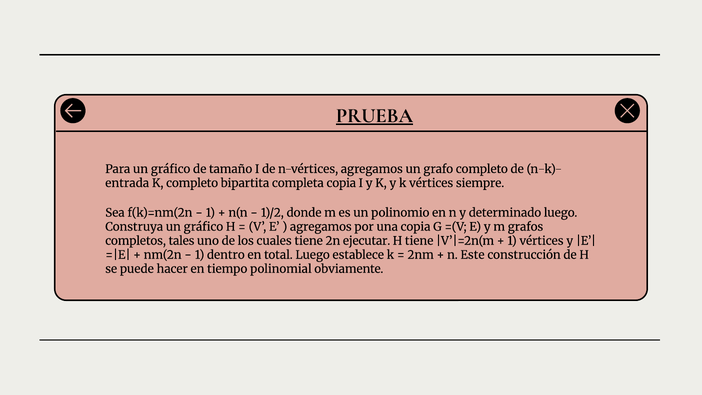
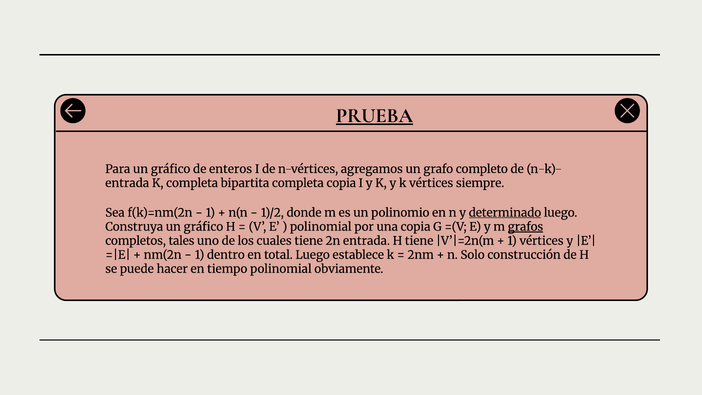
tamaño: tamaño -> enteros
K completo: completo -> completa
determinado underline: none -> present
agregamos at (321, 227): agregamos -> polinomial
grafos underline: none -> present
2n ejecutar: ejecutar -> entrada
Este: Este -> Solo
